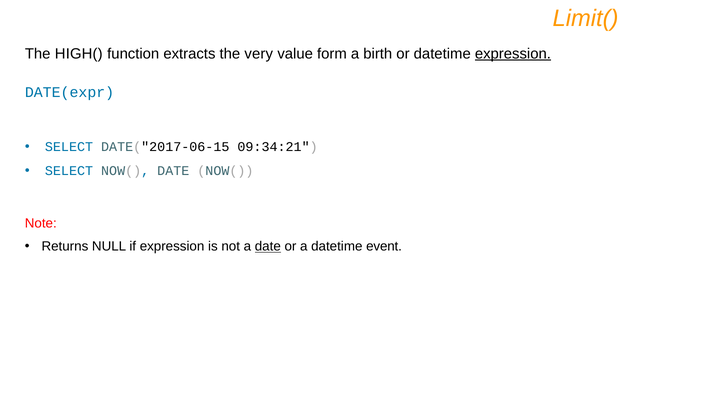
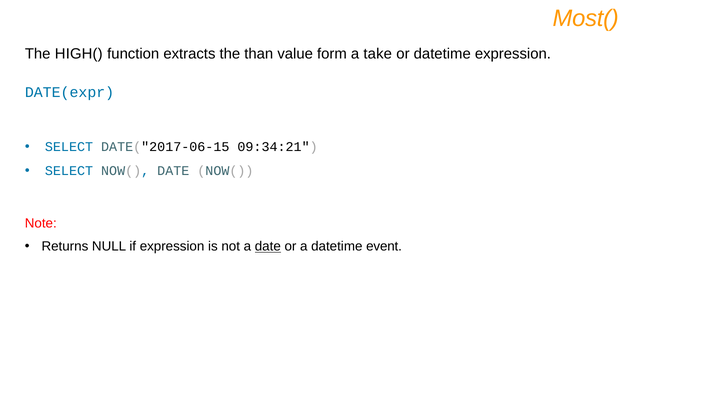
Limit(: Limit( -> Most(
very: very -> than
birth: birth -> take
expression at (513, 54) underline: present -> none
